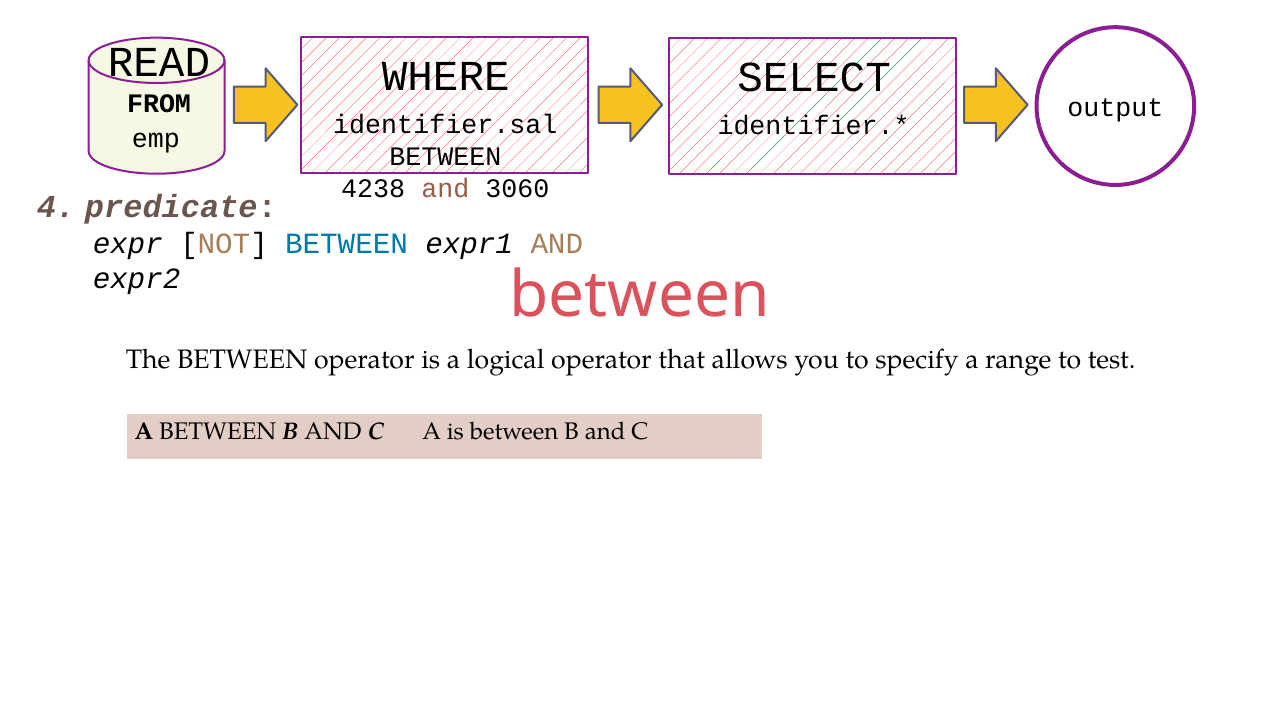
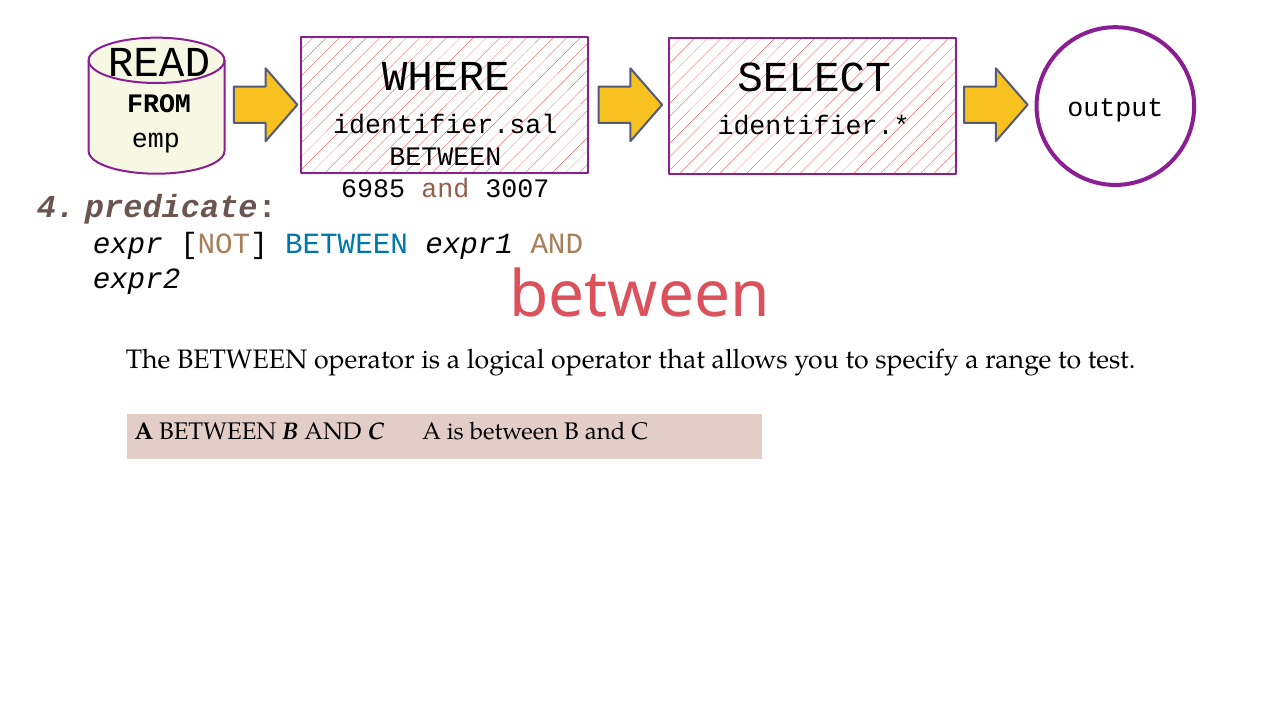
4238: 4238 -> 6985
3060: 3060 -> 3007
